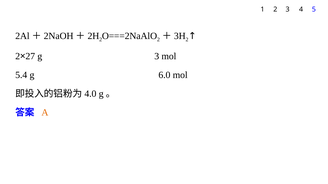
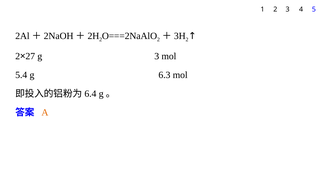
6.0: 6.0 -> 6.3
4.0: 4.0 -> 6.4
